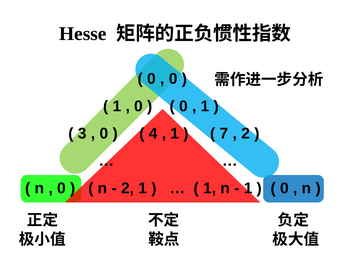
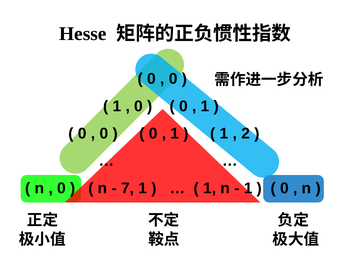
3 at (82, 134): 3 -> 0
4 at (153, 134): 4 -> 0
7 at (224, 134): 7 -> 1
2 at (128, 188): 2 -> 7
